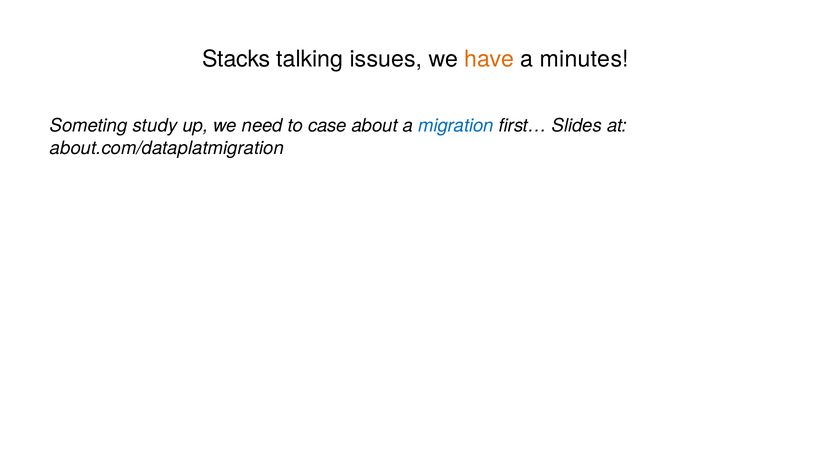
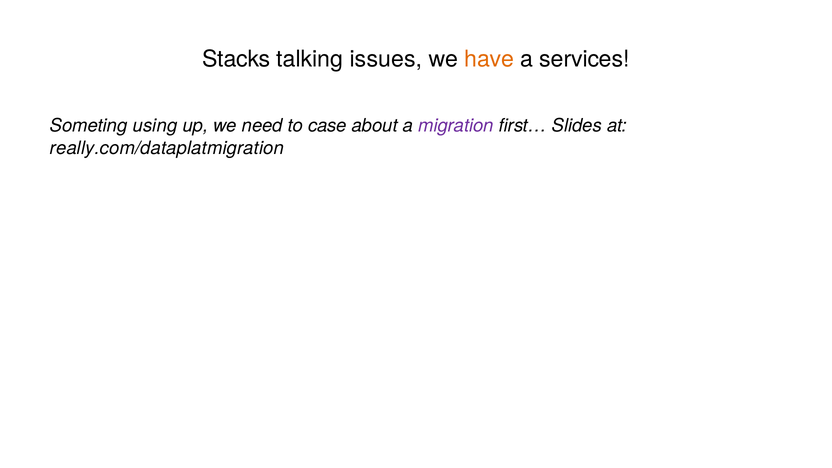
minutes: minutes -> services
study: study -> using
migration colour: blue -> purple
about.com/dataplatmigration: about.com/dataplatmigration -> really.com/dataplatmigration
